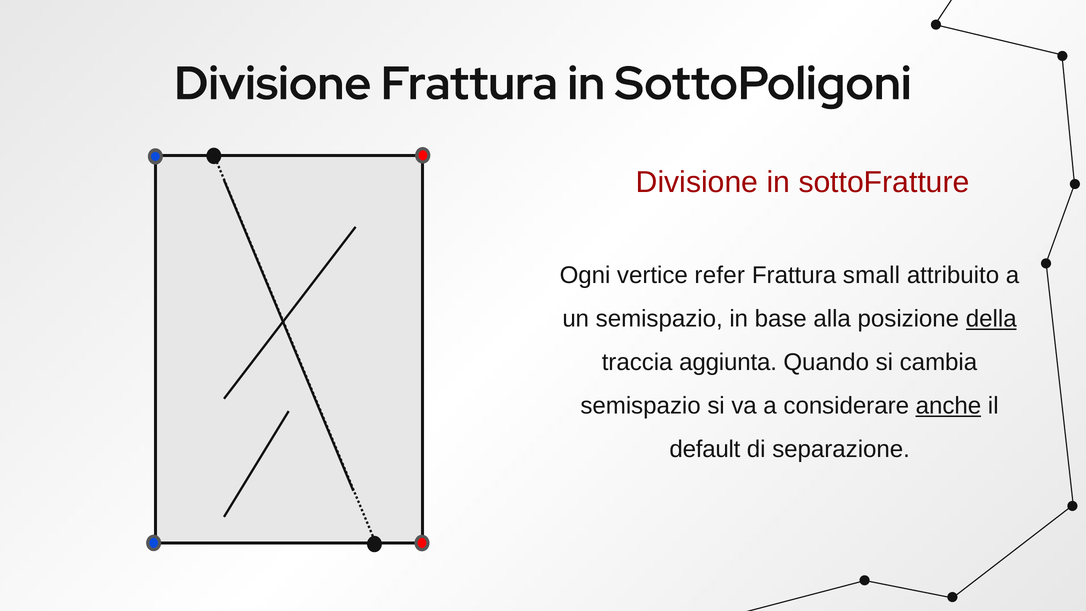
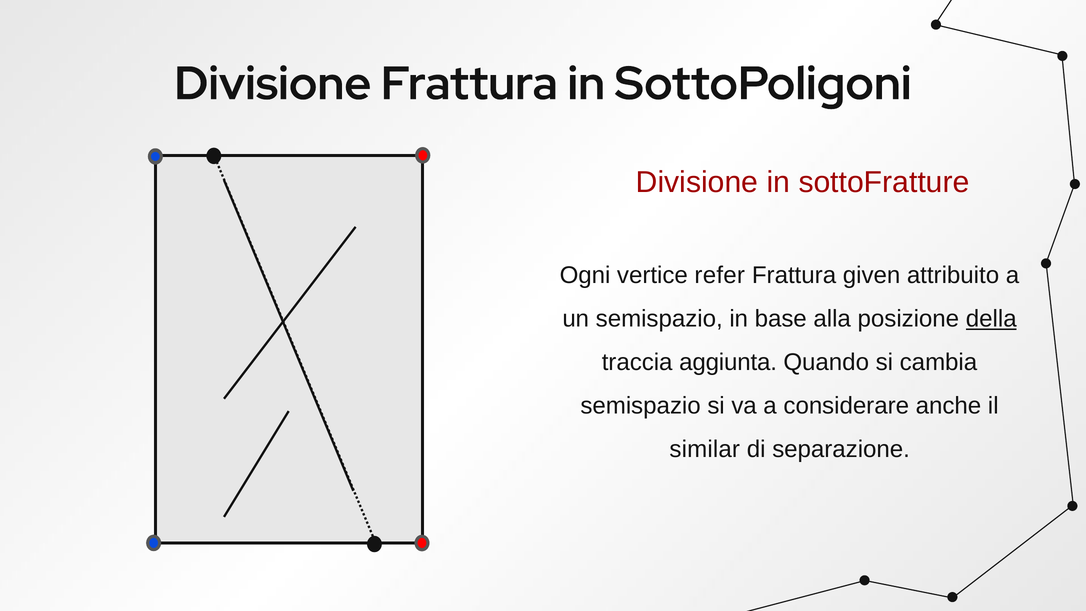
small: small -> given
anche underline: present -> none
default: default -> similar
